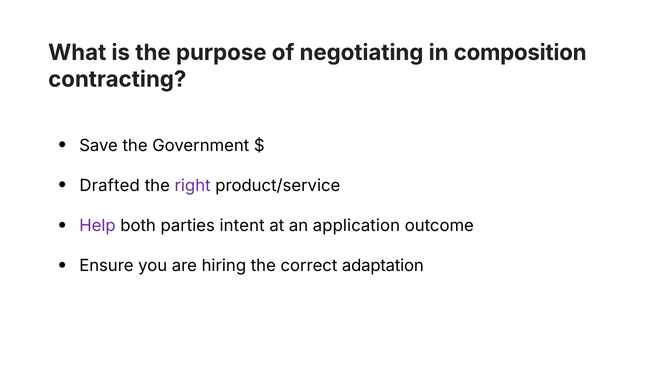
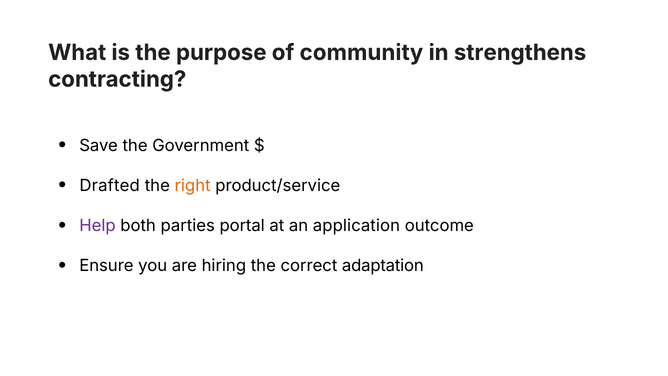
negotiating: negotiating -> community
composition: composition -> strengthens
right colour: purple -> orange
intent: intent -> portal
